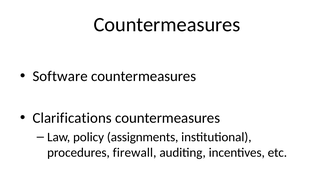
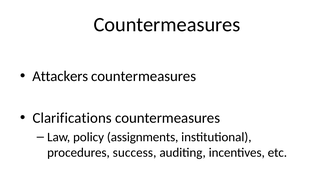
Software: Software -> Attackers
firewall: firewall -> success
